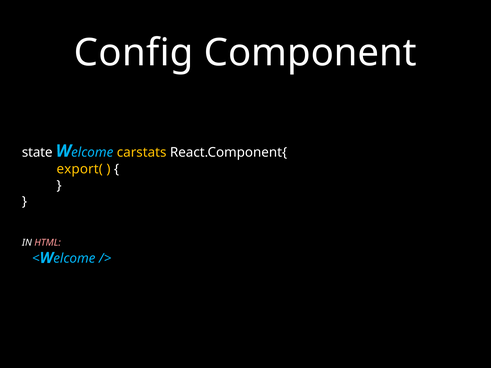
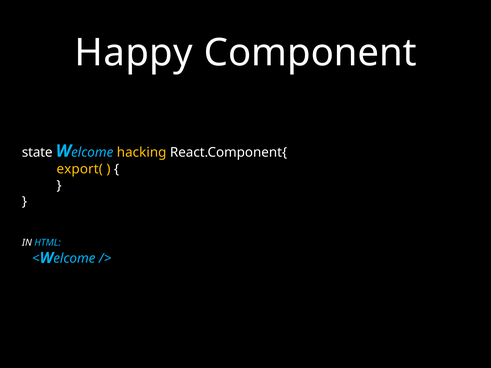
Config: Config -> Happy
carstats: carstats -> hacking
HTML colour: pink -> light blue
